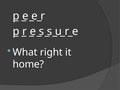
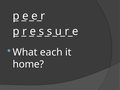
right: right -> each
